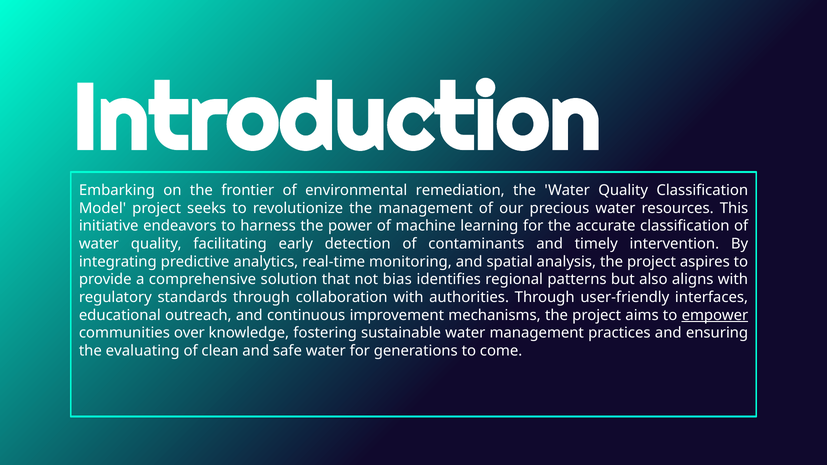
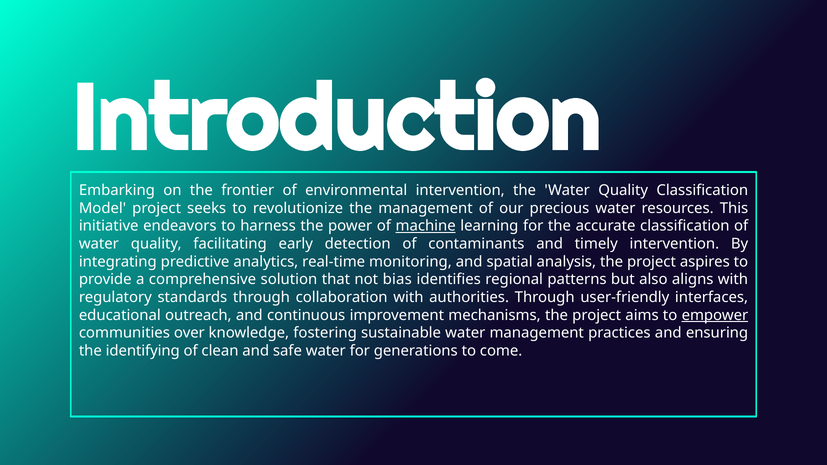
environmental remediation: remediation -> intervention
machine underline: none -> present
evaluating: evaluating -> identifying
